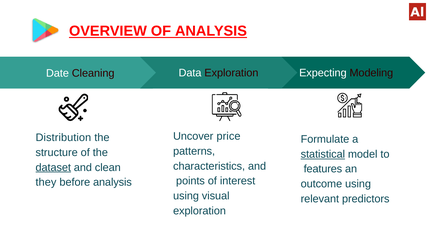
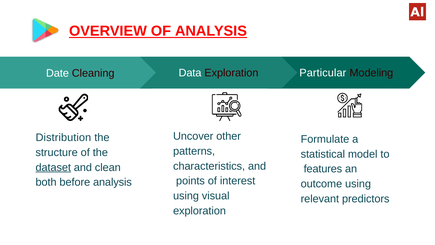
Expecting: Expecting -> Particular
price: price -> other
statistical underline: present -> none
they: they -> both
